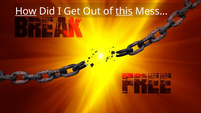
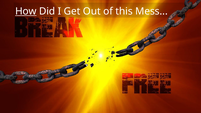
this underline: present -> none
